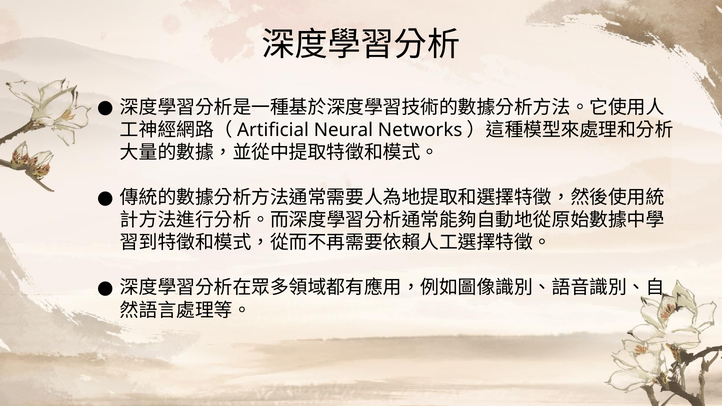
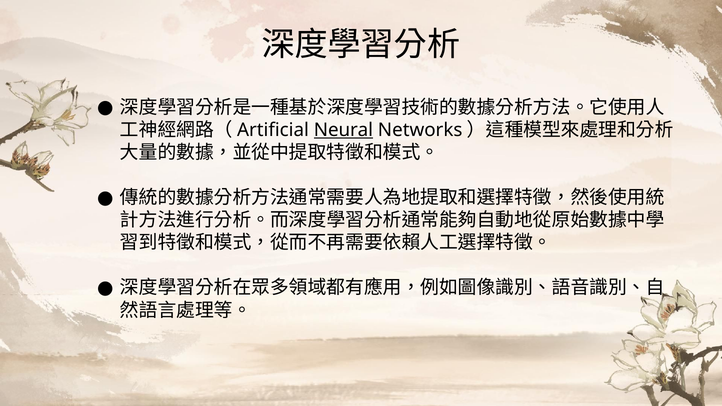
Neural underline: none -> present
